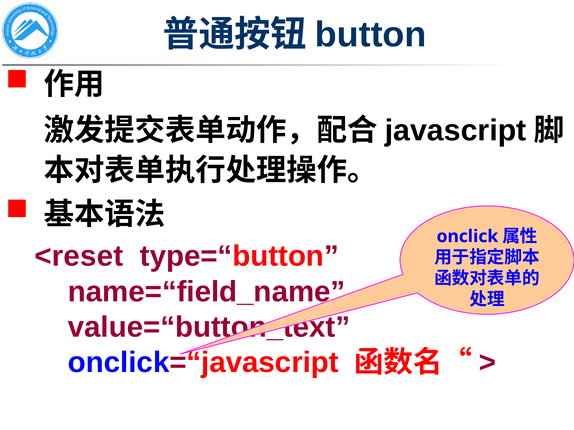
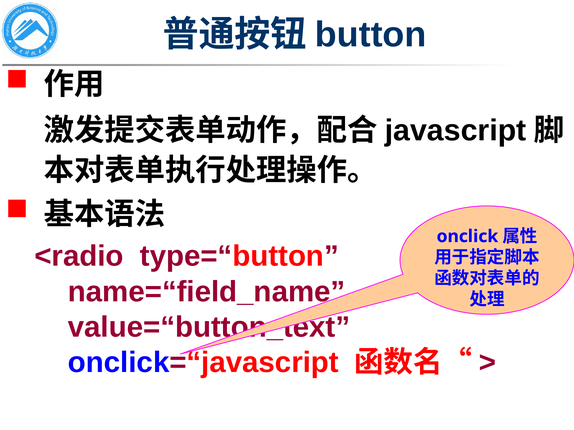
<reset: <reset -> <radio
